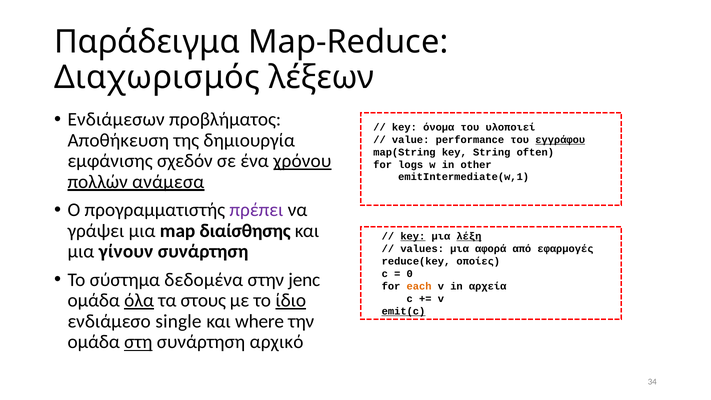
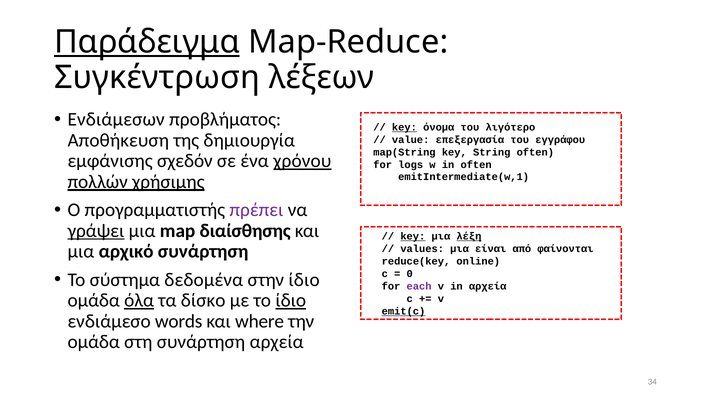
Παράδειγμα underline: none -> present
Διαχωρισμός: Διαχωρισμός -> Συγκέντρωση
key at (404, 127) underline: none -> present
υλοποιεί: υλοποιεί -> λιγότερο
performance: performance -> επεξεργασία
εγγράφου underline: present -> none
in other: other -> often
ανάμεσα: ανάμεσα -> χρήσιμης
γράψει underline: none -> present
γίνουν: γίνουν -> αρχικό
αφορά: αφορά -> είναι
εφαρμογές: εφαρμογές -> φαίνονται
οποίες: οποίες -> online
στην jenc: jenc -> ίδιο
each colour: orange -> purple
στους: στους -> δίσκο
single: single -> words
στη underline: present -> none
συνάρτηση αρχικό: αρχικό -> αρχεία
